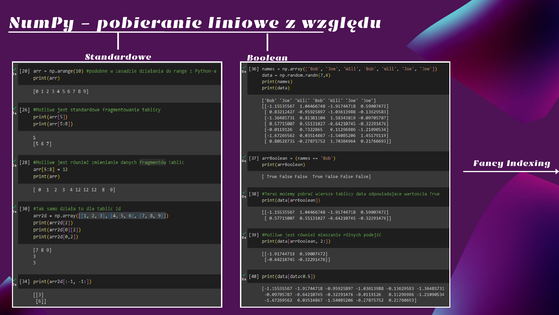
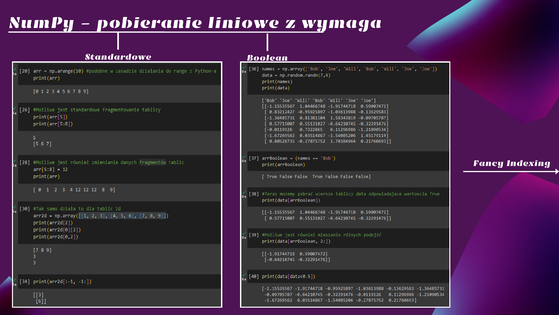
względu: względu -> wymaga
